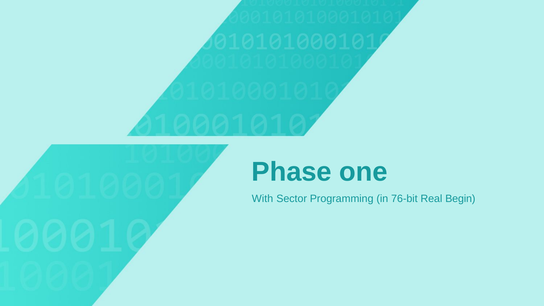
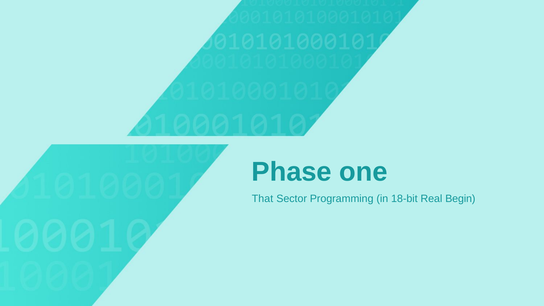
With: With -> That
76-bit: 76-bit -> 18-bit
